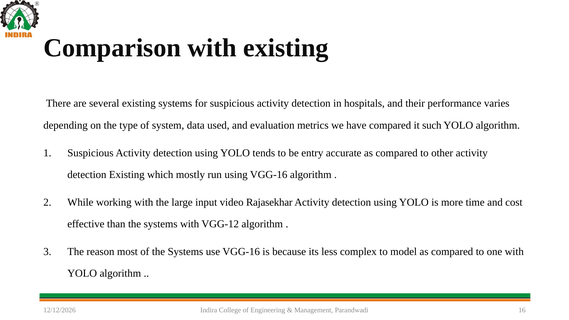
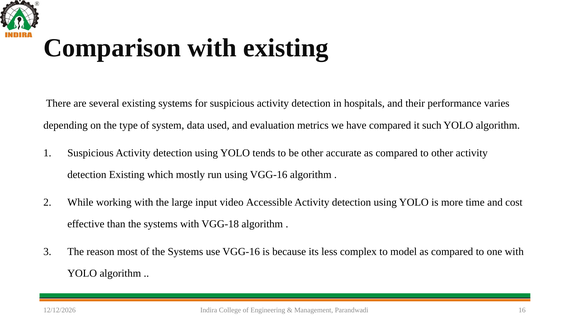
be entry: entry -> other
Rajasekhar: Rajasekhar -> Accessible
VGG-12: VGG-12 -> VGG-18
